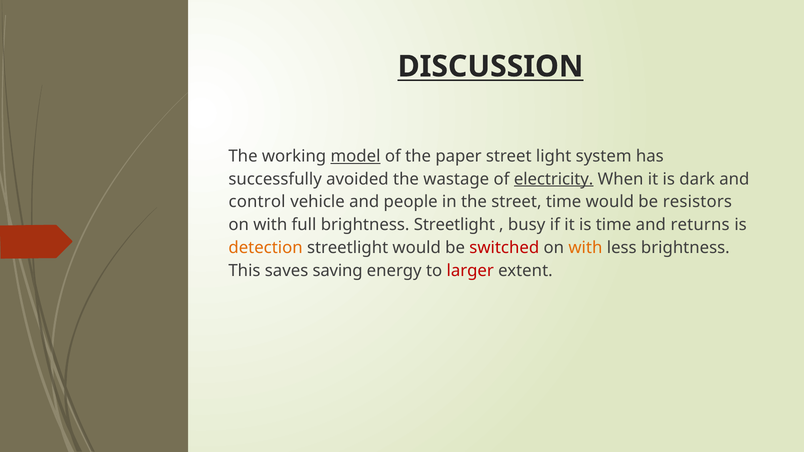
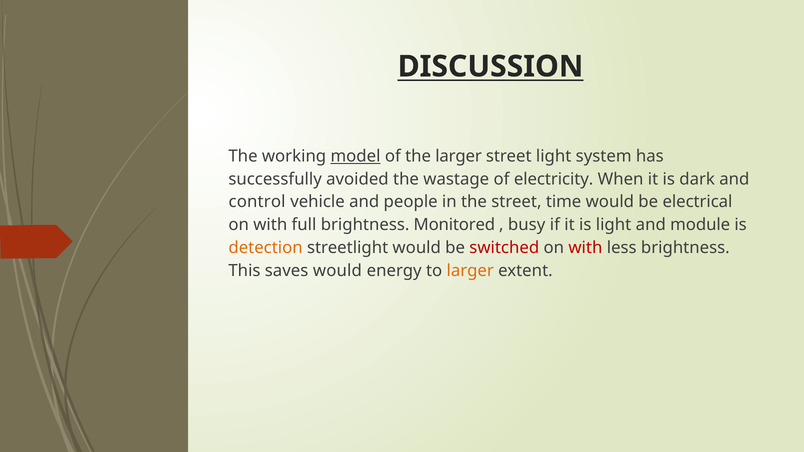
the paper: paper -> larger
electricity underline: present -> none
resistors: resistors -> electrical
brightness Streetlight: Streetlight -> Monitored
is time: time -> light
returns: returns -> module
with at (585, 248) colour: orange -> red
saves saving: saving -> would
larger at (470, 271) colour: red -> orange
